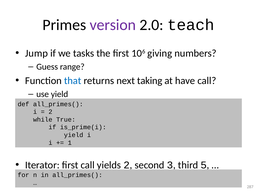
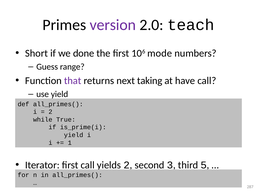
Jump: Jump -> Short
tasks: tasks -> done
giving: giving -> mode
that colour: blue -> purple
